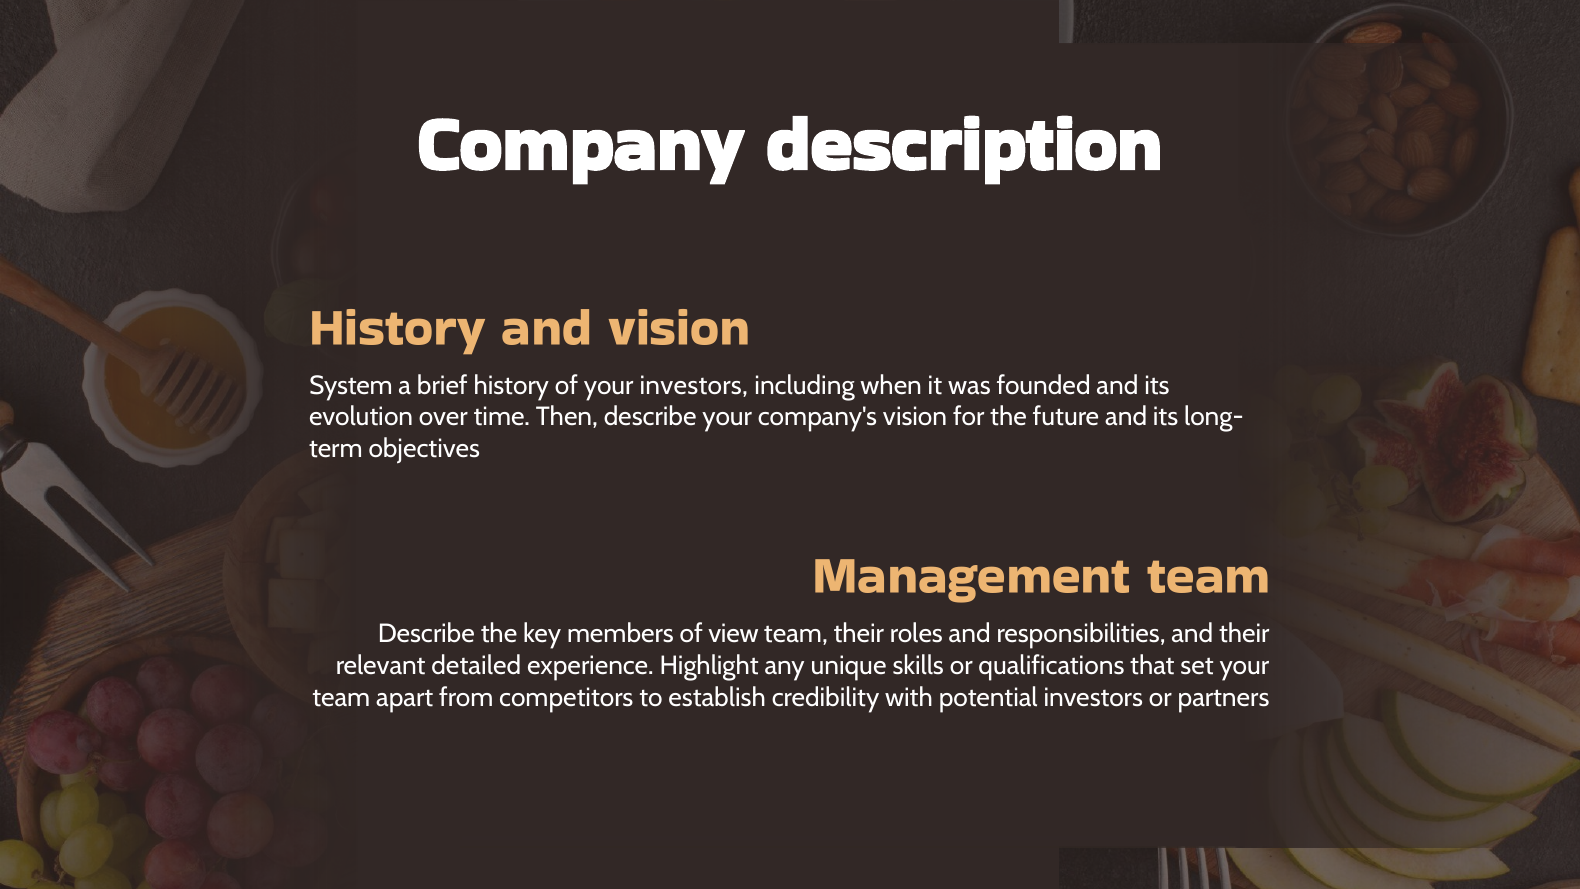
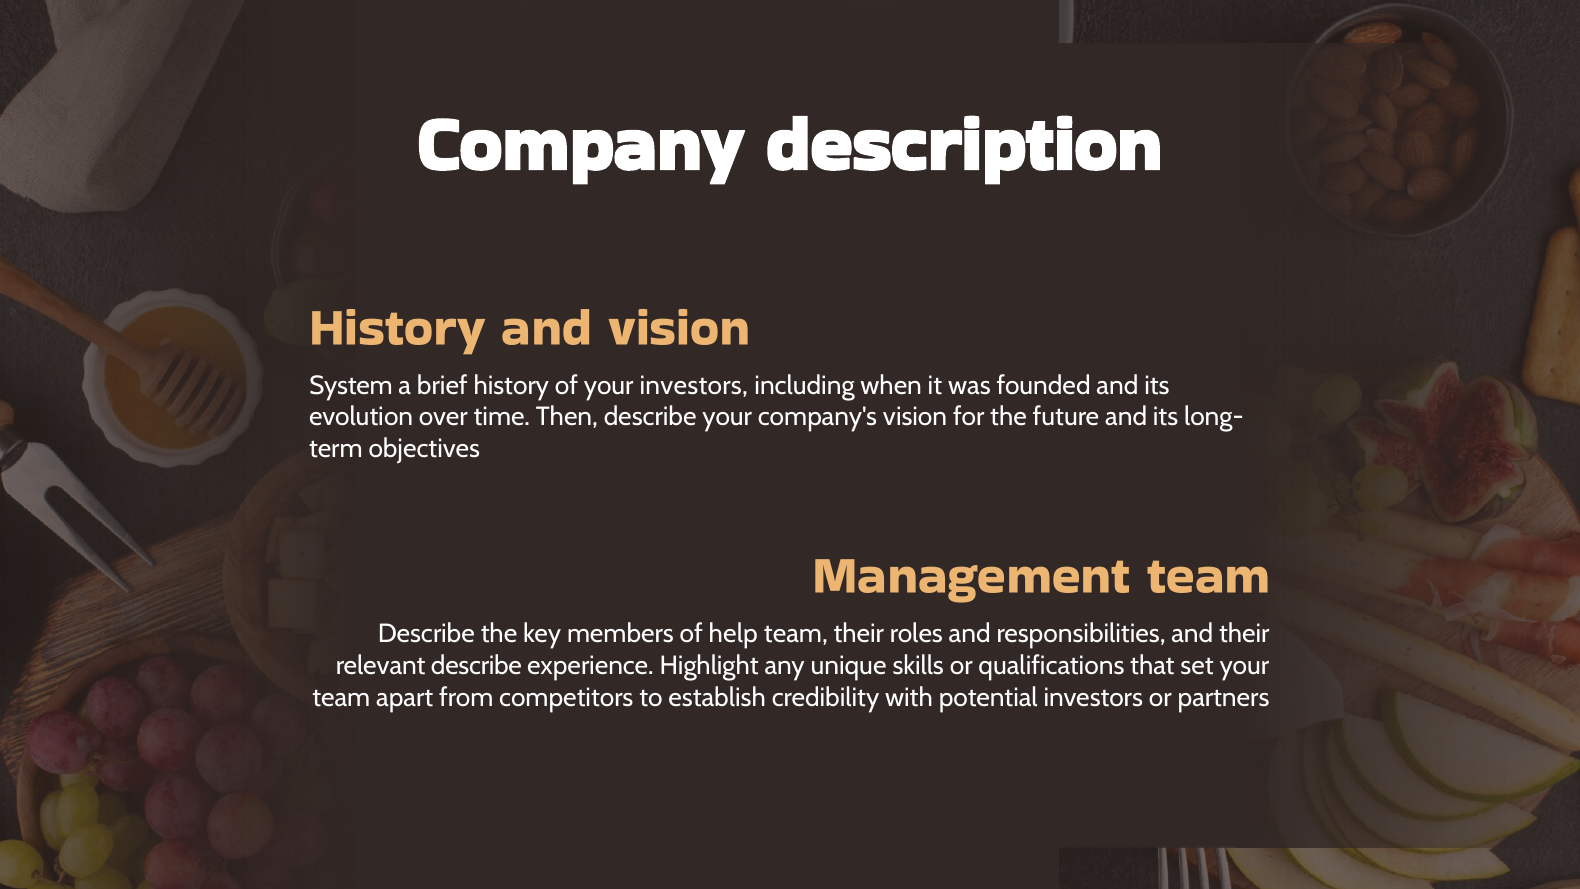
view: view -> help
relevant detailed: detailed -> describe
